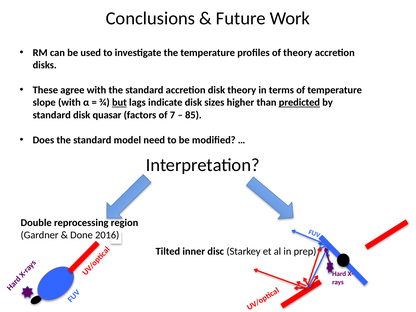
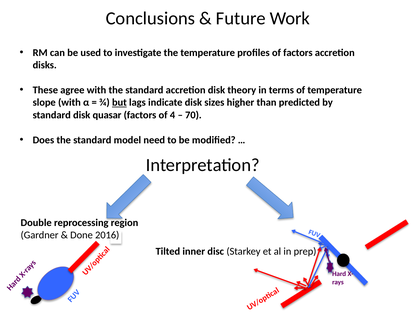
of theory: theory -> factors
predicted underline: present -> none
7: 7 -> 4
85: 85 -> 70
